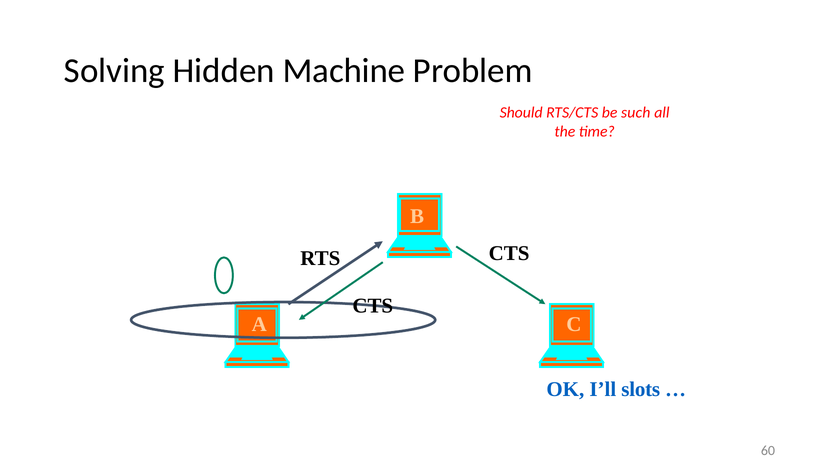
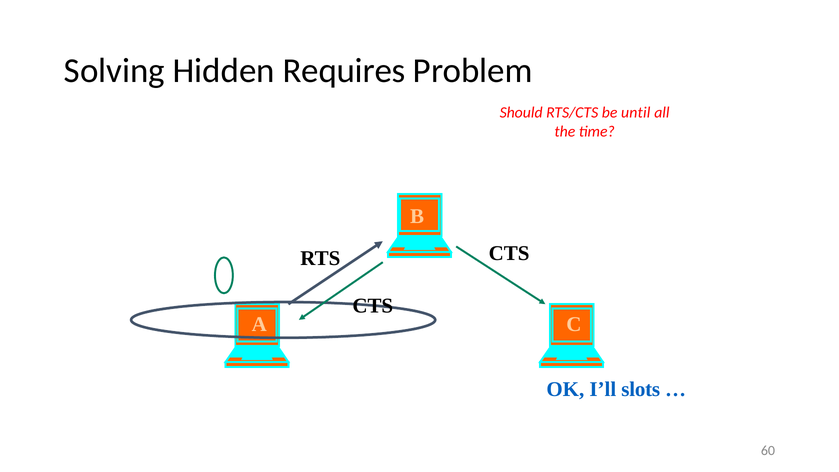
Machine: Machine -> Requires
such: such -> until
